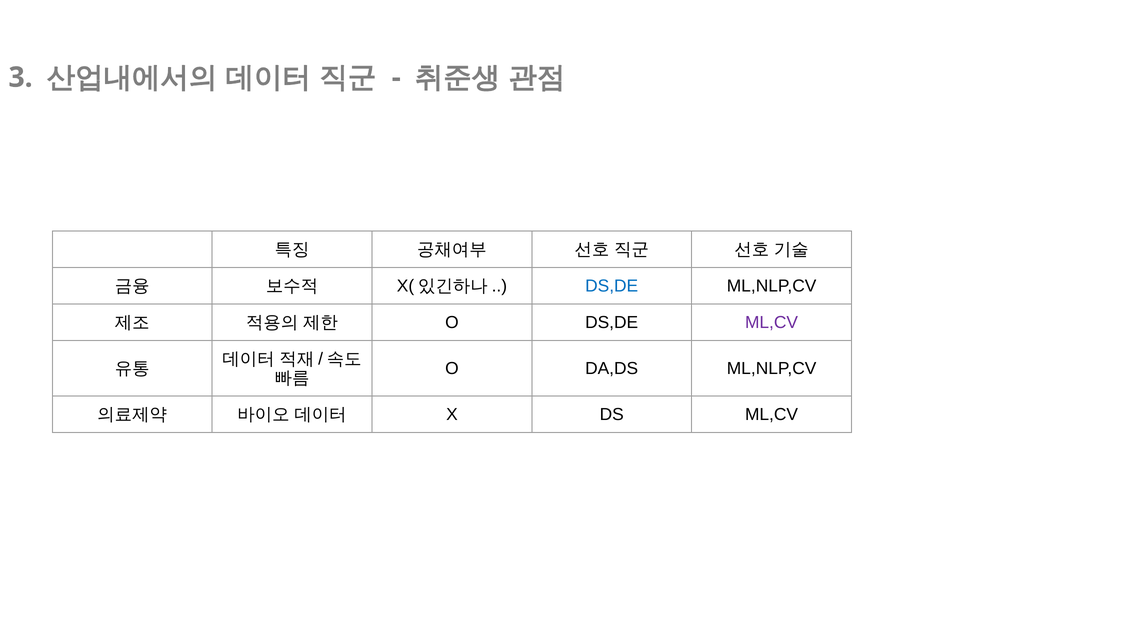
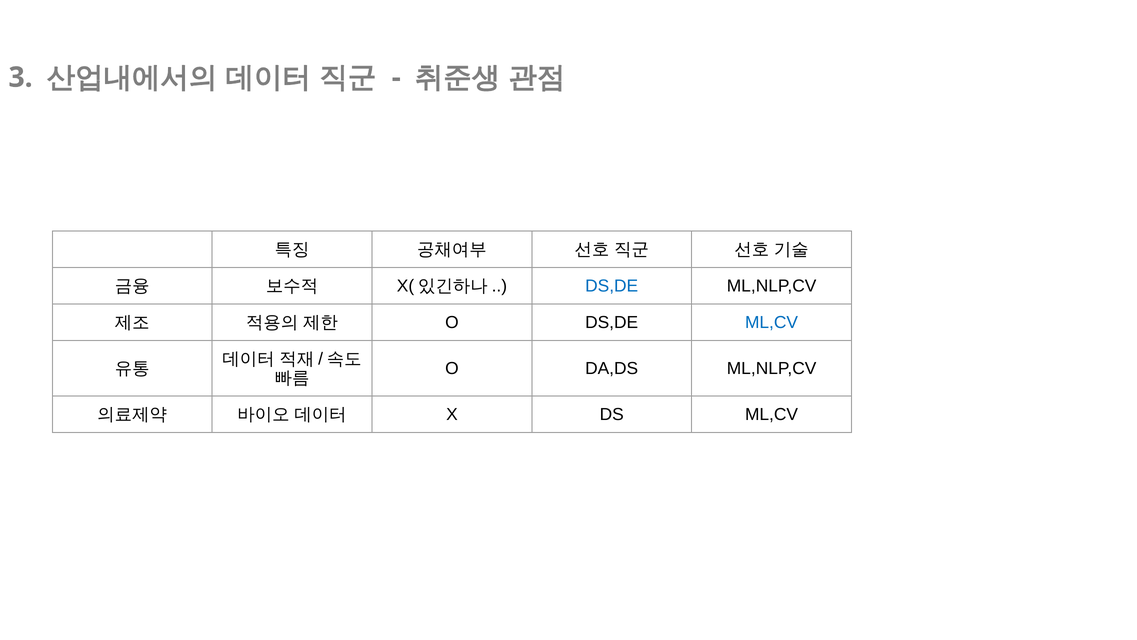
ML,CV at (772, 322) colour: purple -> blue
